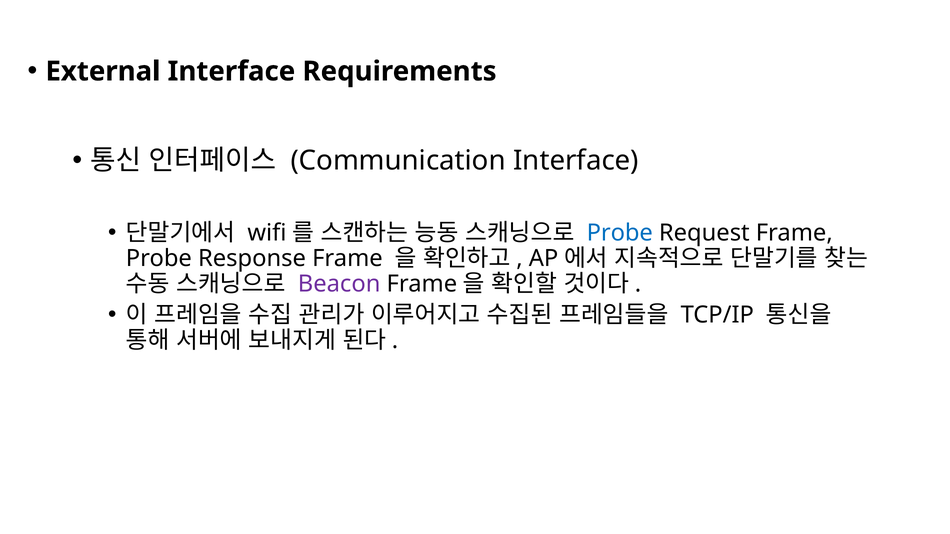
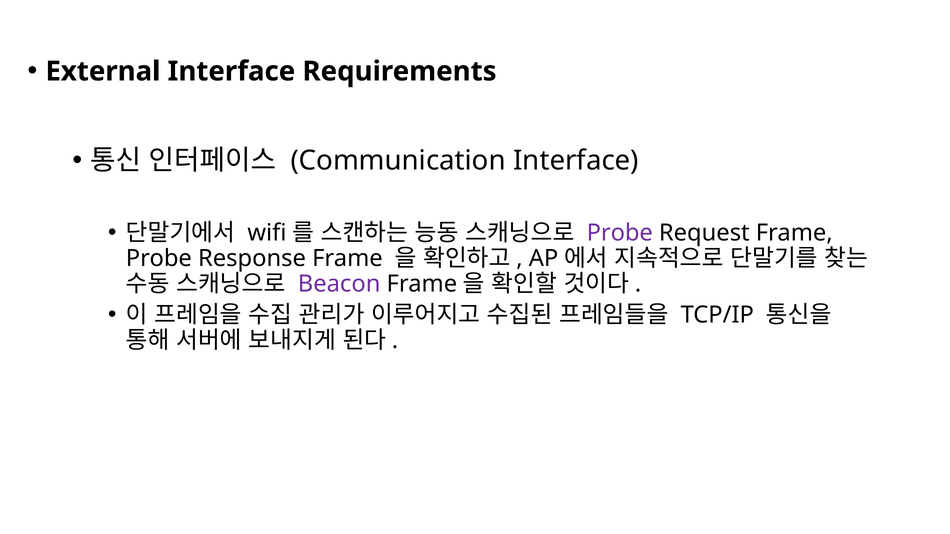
Probe at (620, 233) colour: blue -> purple
